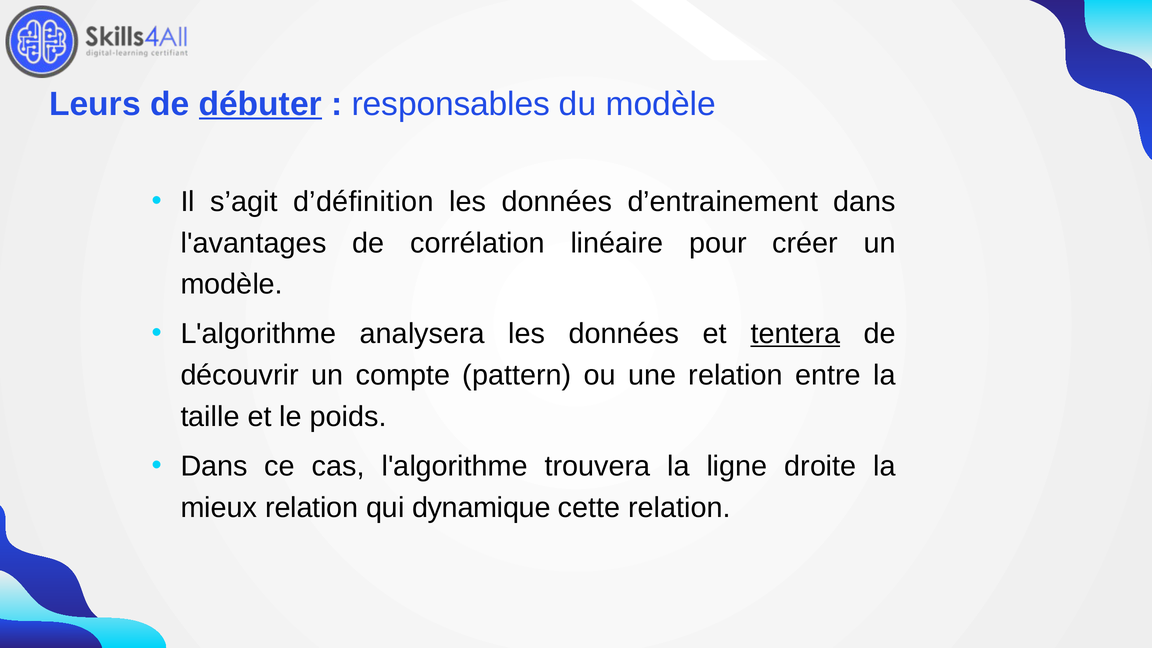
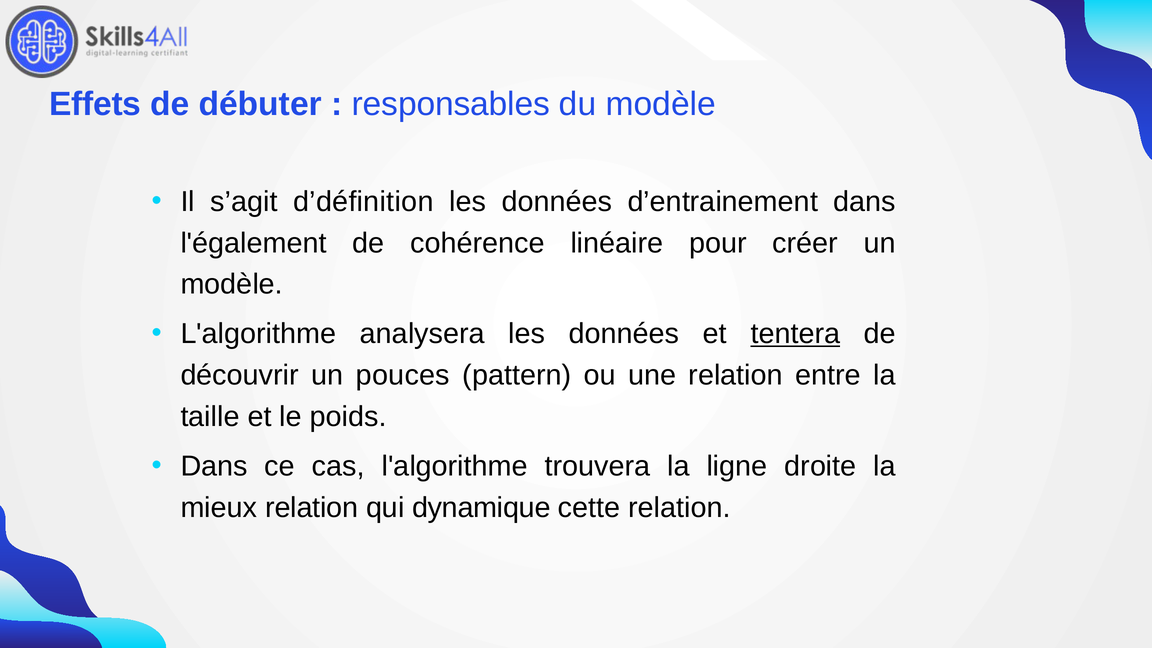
Leurs: Leurs -> Effets
débuter underline: present -> none
l'avantages: l'avantages -> l'également
corrélation: corrélation -> cohérence
compte: compte -> pouces
